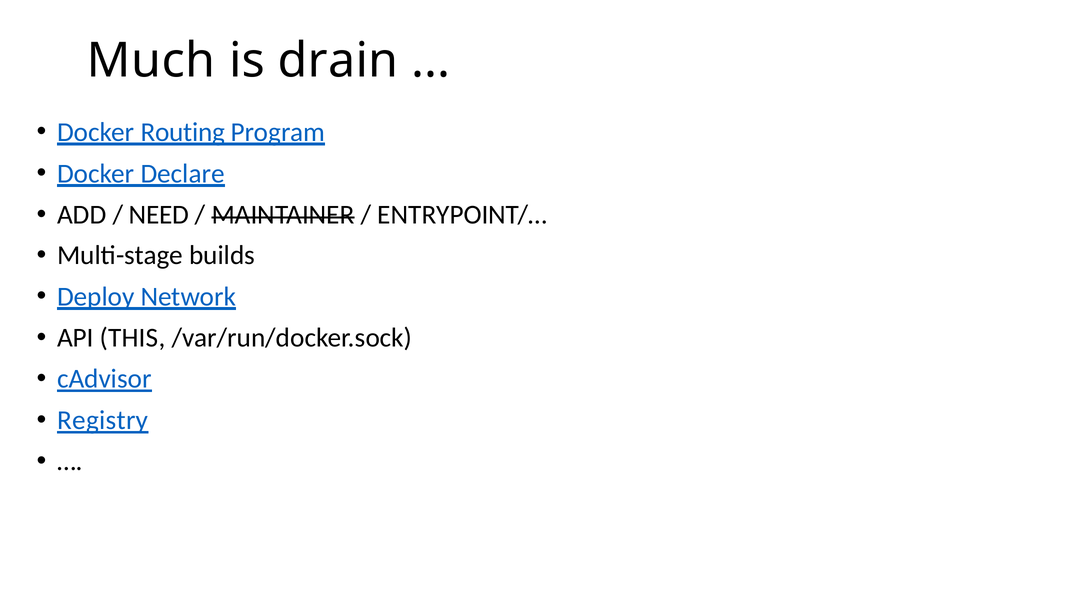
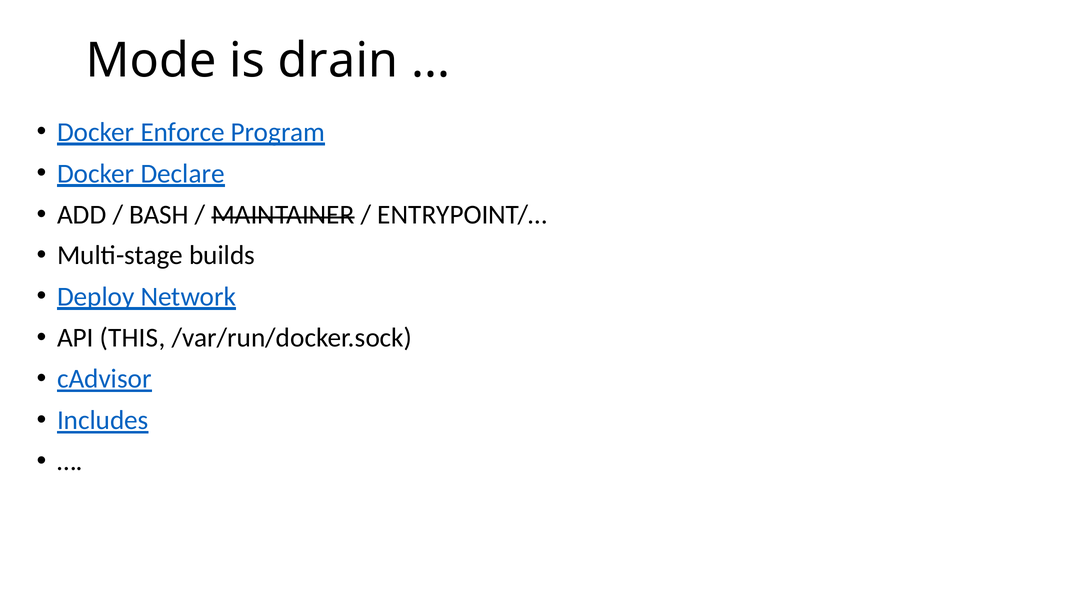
Much: Much -> Mode
Routing: Routing -> Enforce
NEED: NEED -> BASH
Registry: Registry -> Includes
